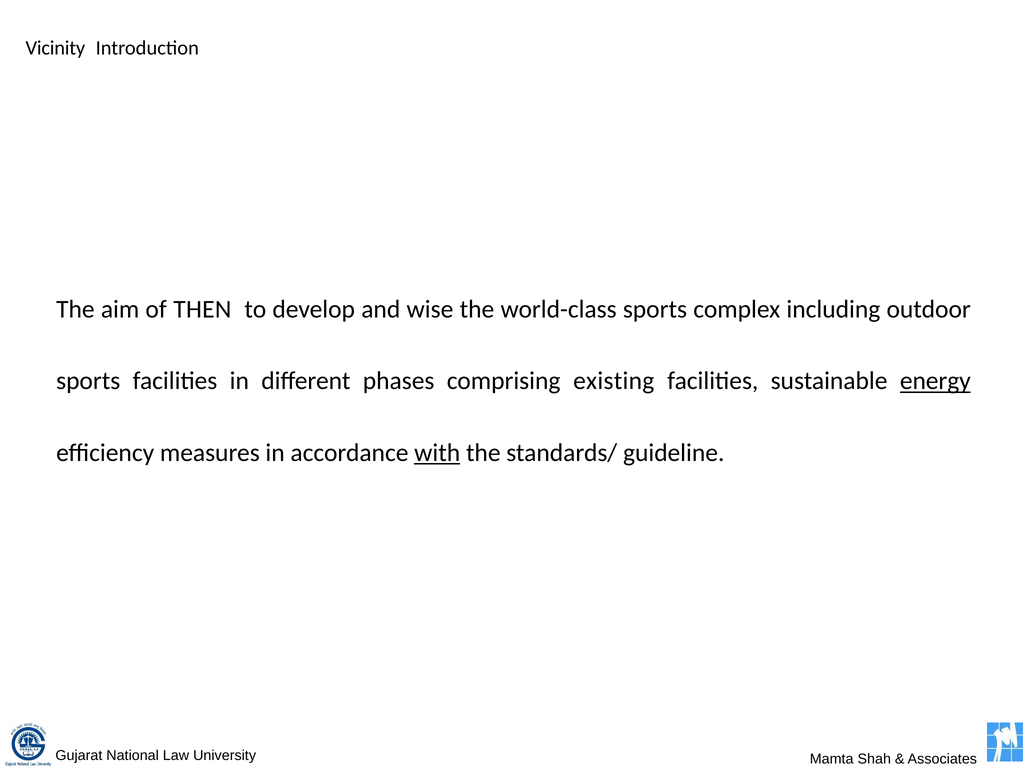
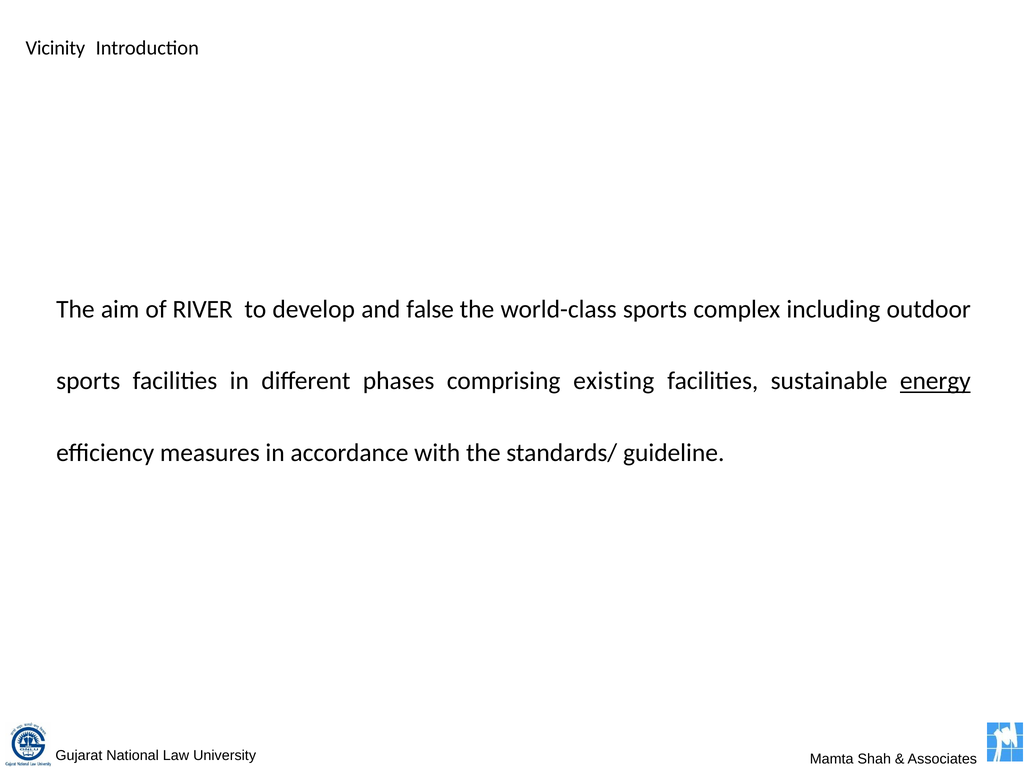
THEN: THEN -> RIVER
wise: wise -> false
with underline: present -> none
